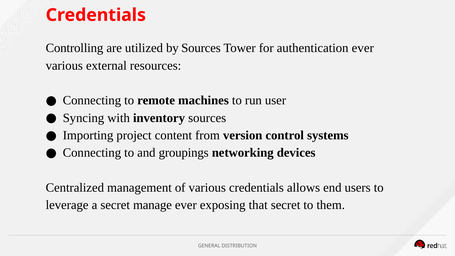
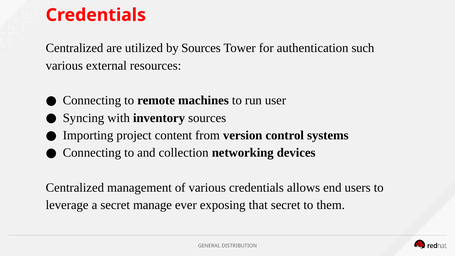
Controlling at (75, 48): Controlling -> Centralized
authentication ever: ever -> such
groupings: groupings -> collection
